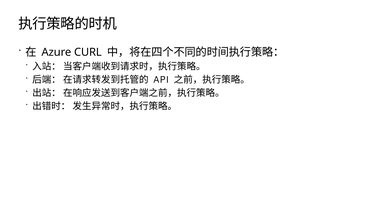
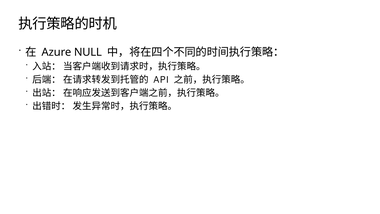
CURL: CURL -> NULL
